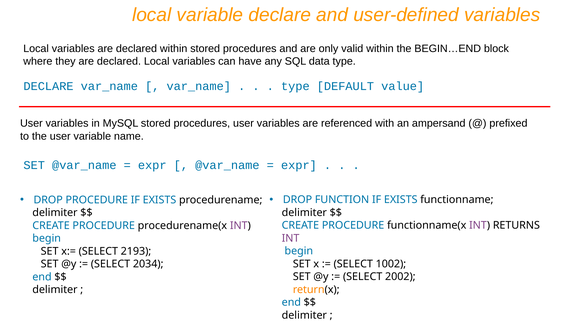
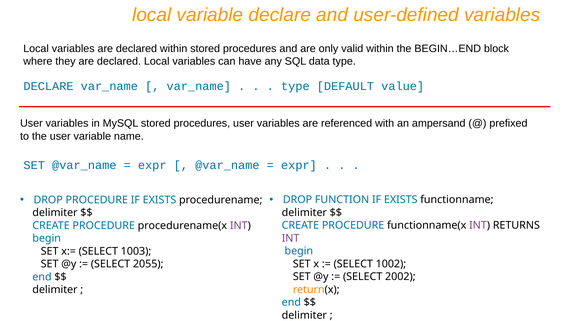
2193: 2193 -> 1003
2034: 2034 -> 2055
